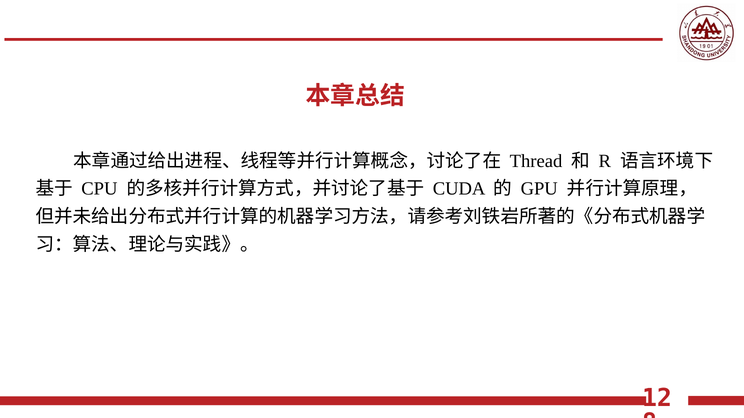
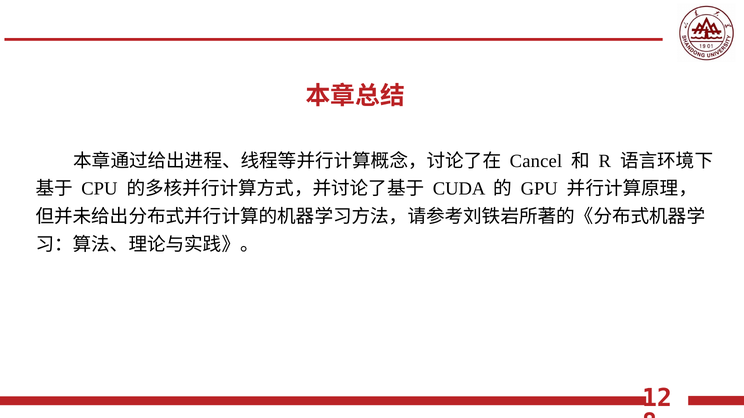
Thread: Thread -> Cancel
